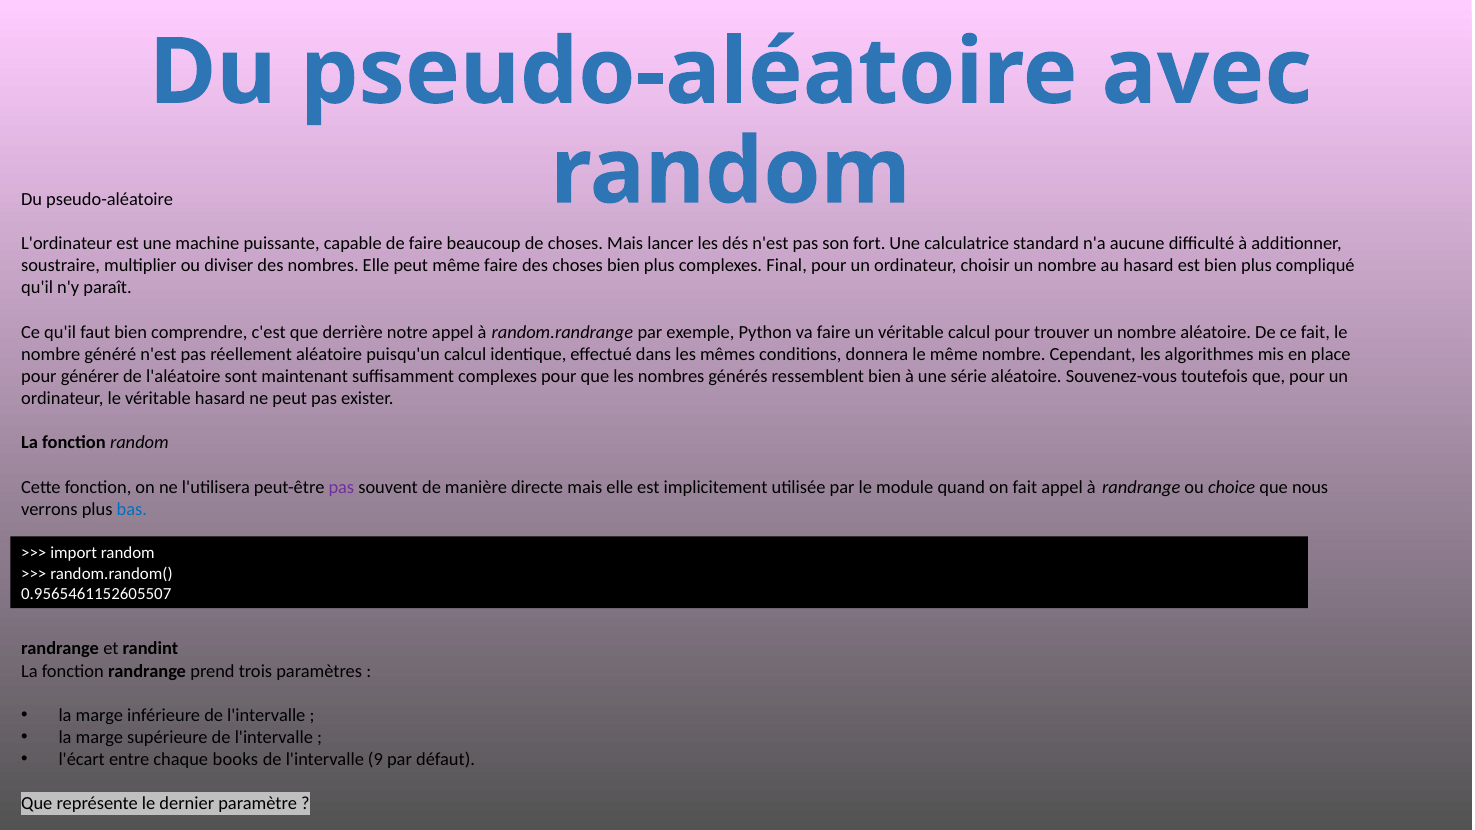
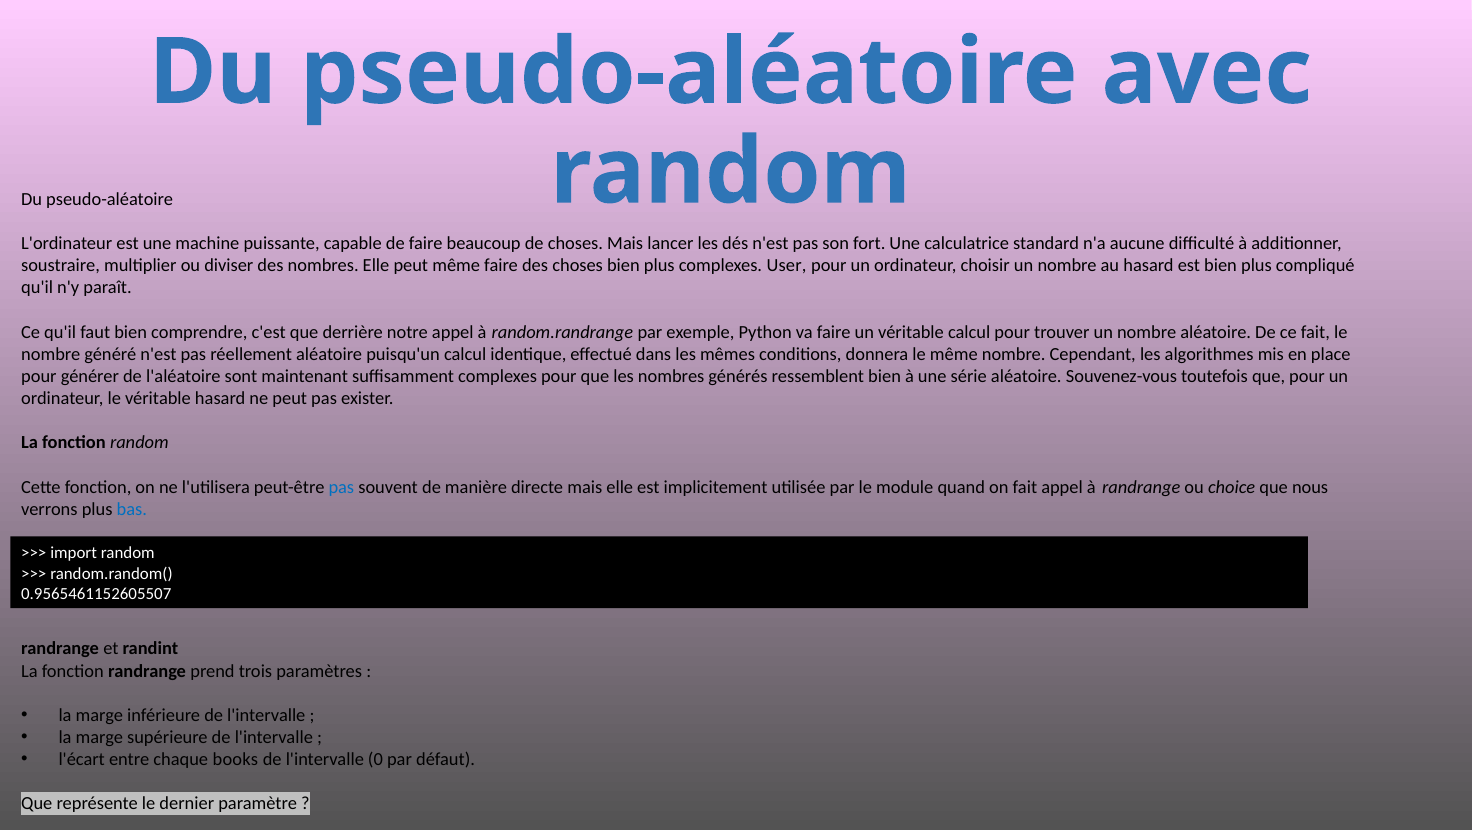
Final: Final -> User
pas at (341, 487) colour: purple -> blue
l'intervalle 9: 9 -> 0
